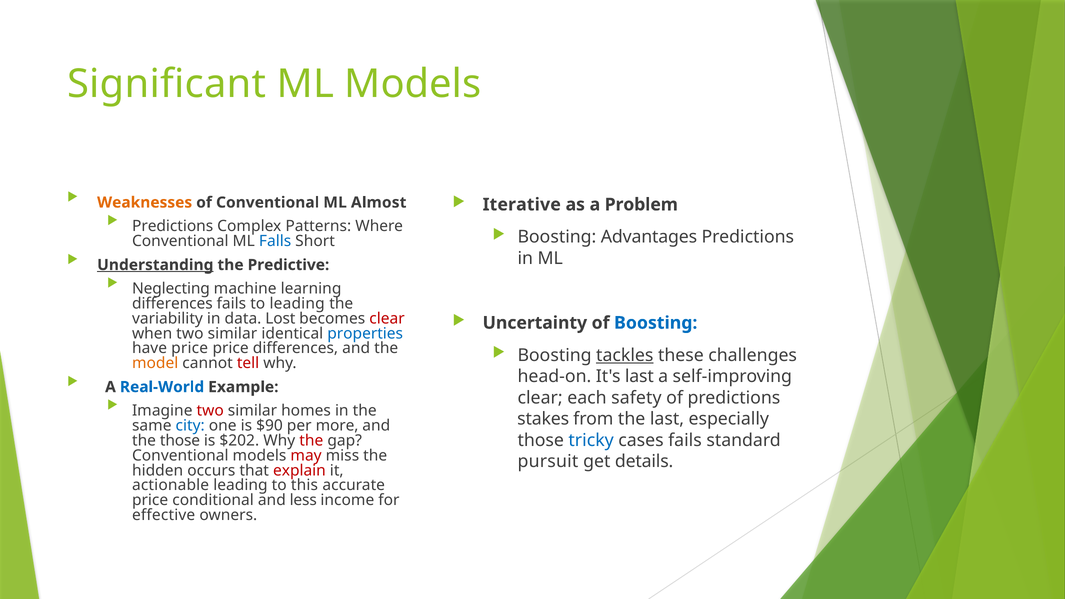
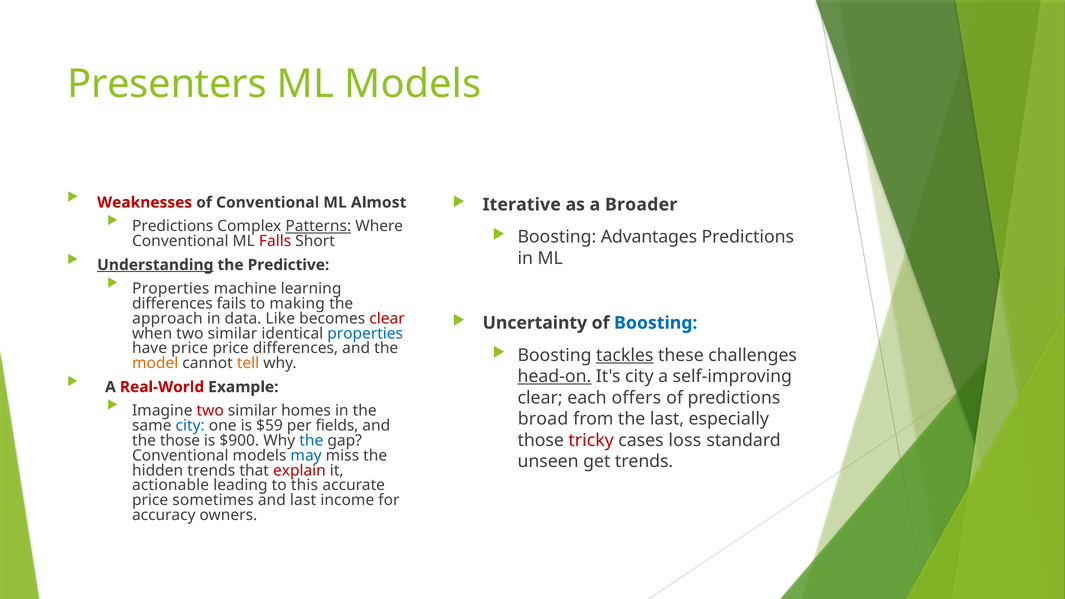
Significant: Significant -> Presenters
Problem: Problem -> Broader
Weaknesses colour: orange -> red
Patterns underline: none -> present
Falls colour: blue -> red
Neglecting at (171, 289): Neglecting -> Properties
to leading: leading -> making
variability: variability -> approach
Lost: Lost -> Like
tell colour: red -> orange
head-on underline: none -> present
It's last: last -> city
Real-World colour: blue -> red
safety: safety -> offers
stakes: stakes -> broad
$90: $90 -> $59
more: more -> fields
tricky colour: blue -> red
cases fails: fails -> loss
$202: $202 -> $900
the at (311, 441) colour: red -> blue
may colour: red -> blue
pursuit: pursuit -> unseen
get details: details -> trends
hidden occurs: occurs -> trends
conditional: conditional -> sometimes
and less: less -> last
effective: effective -> accuracy
